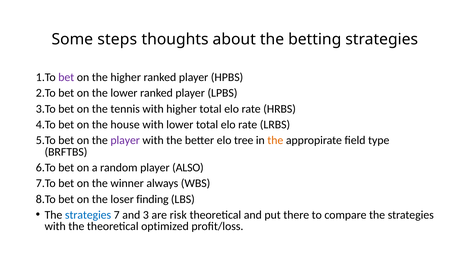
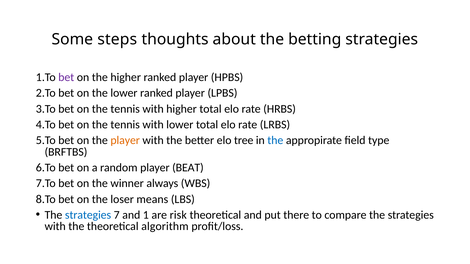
house at (125, 125): house -> tennis
player at (125, 141) colour: purple -> orange
the at (275, 141) colour: orange -> blue
ALSO: ALSO -> BEAT
finding: finding -> means
3: 3 -> 1
optimized: optimized -> algorithm
